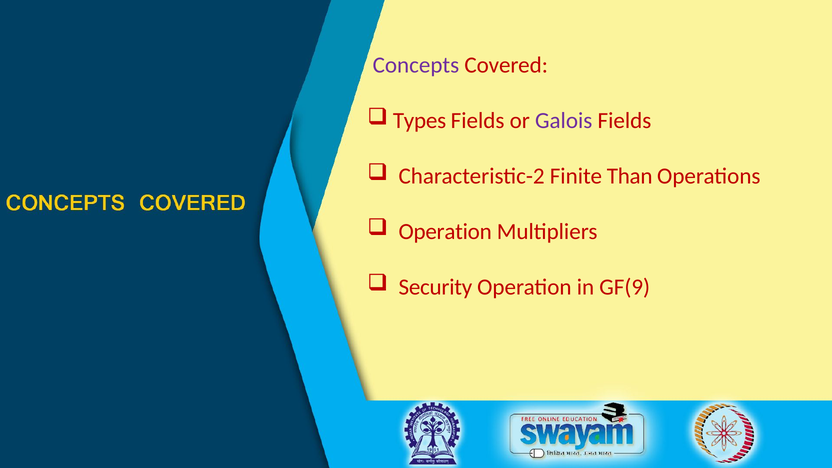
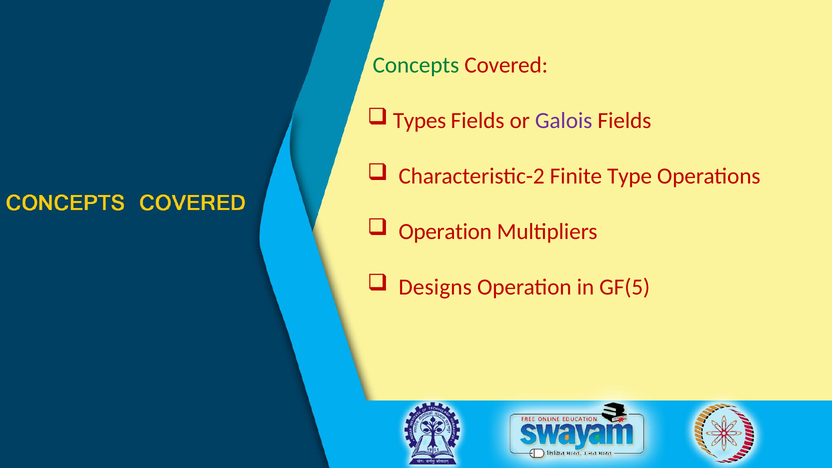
Concepts colour: purple -> green
Than: Than -> Type
Security: Security -> Designs
GF(9: GF(9 -> GF(5
